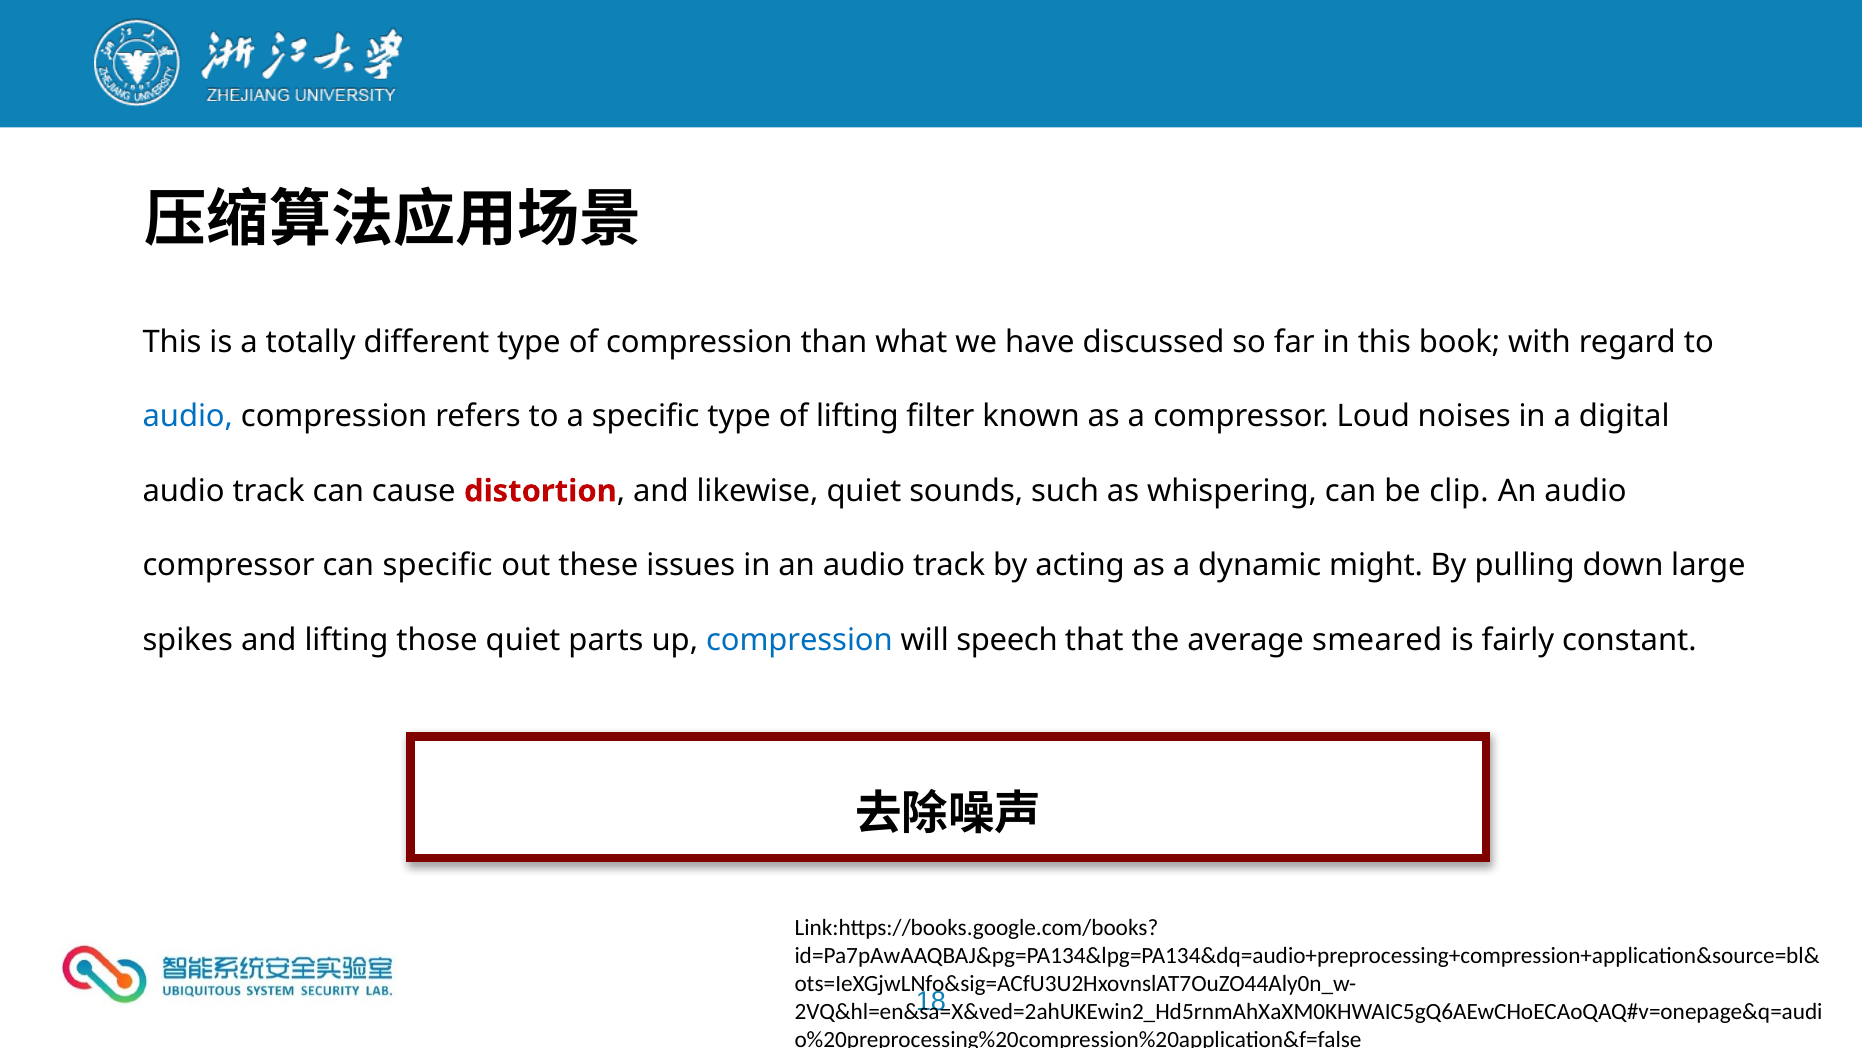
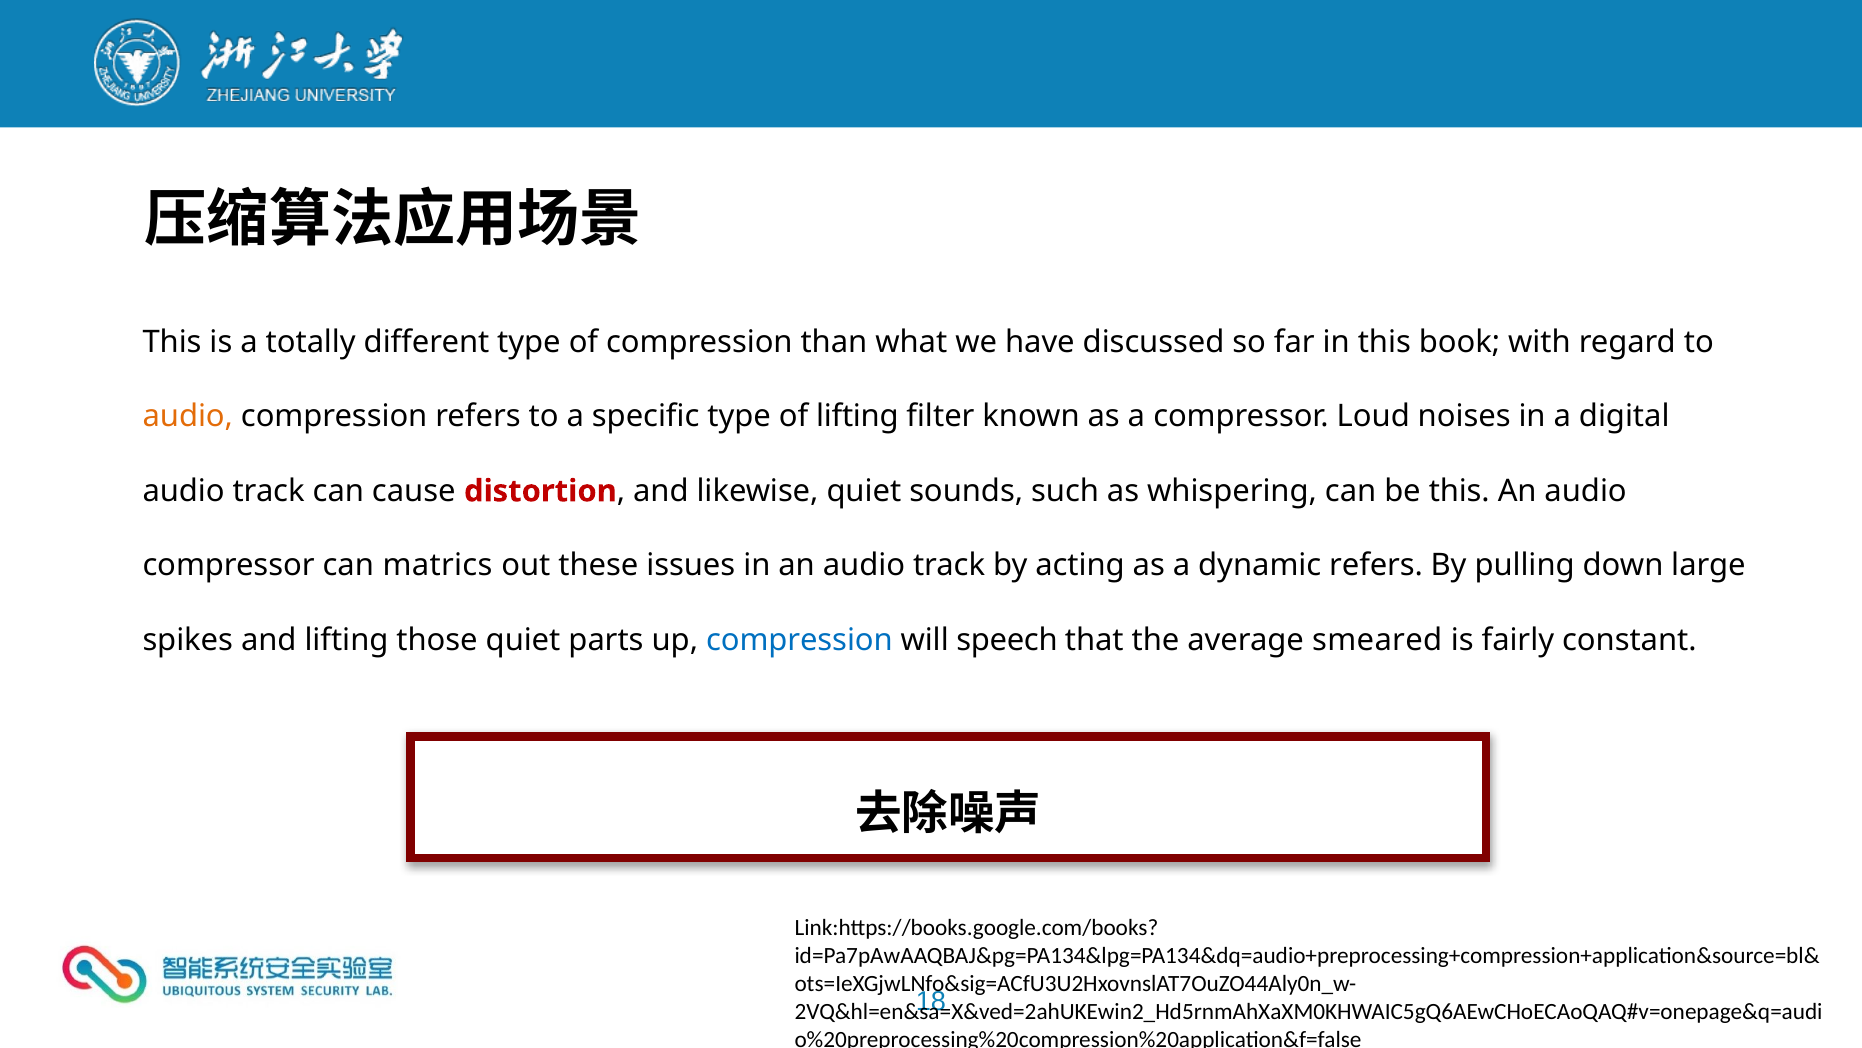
audio at (188, 416) colour: blue -> orange
be clip: clip -> this
can specific: specific -> matrics
dynamic might: might -> refers
